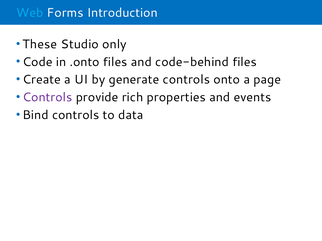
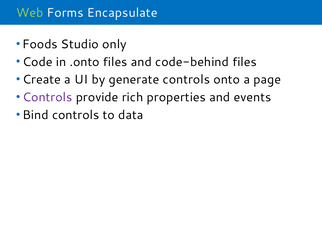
Web colour: light blue -> light green
Introduction: Introduction -> Encapsulate
These: These -> Foods
